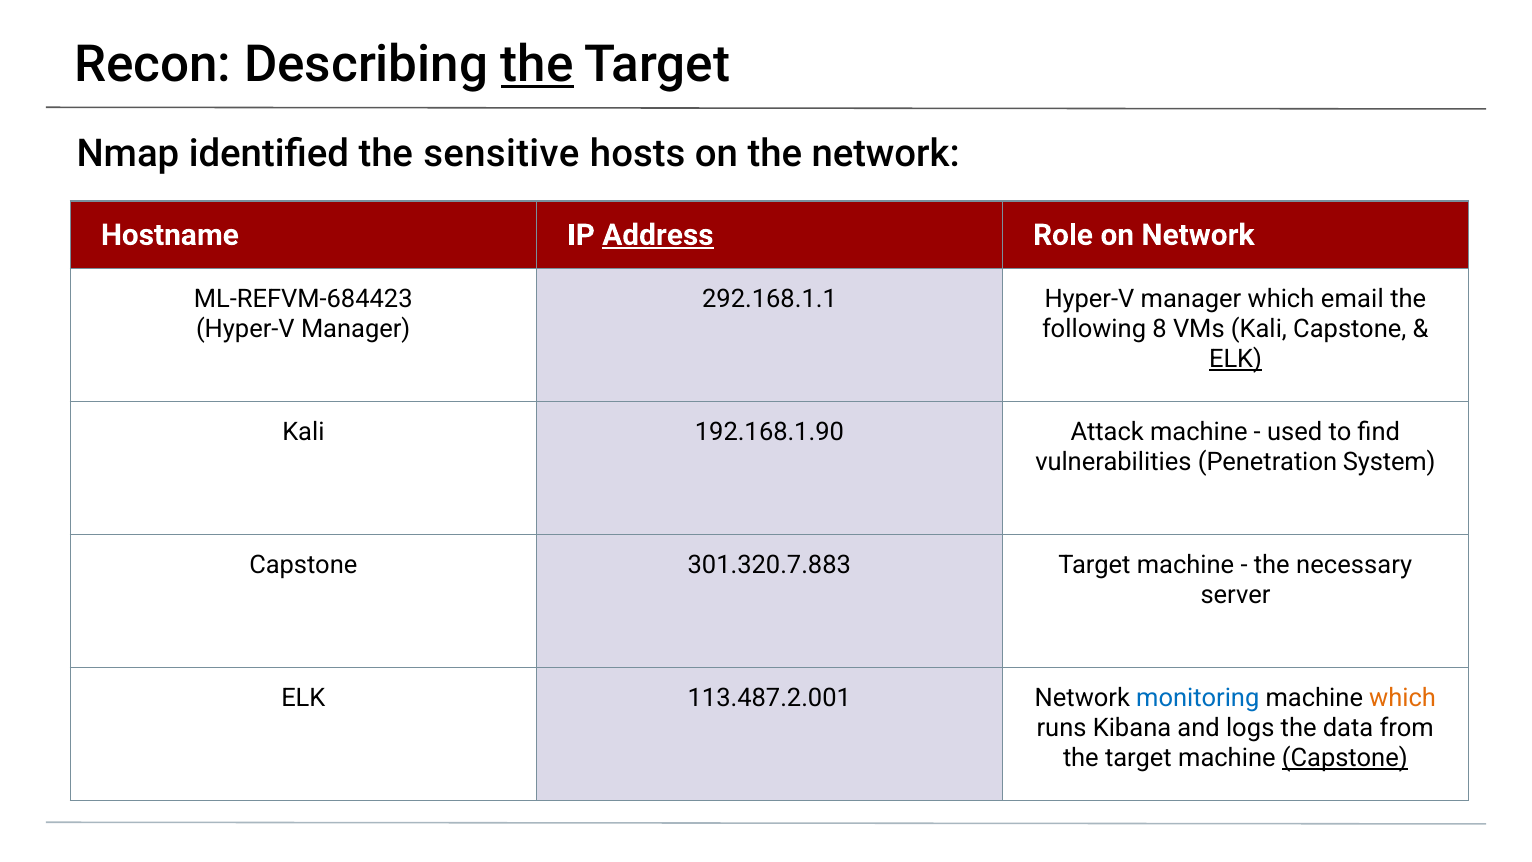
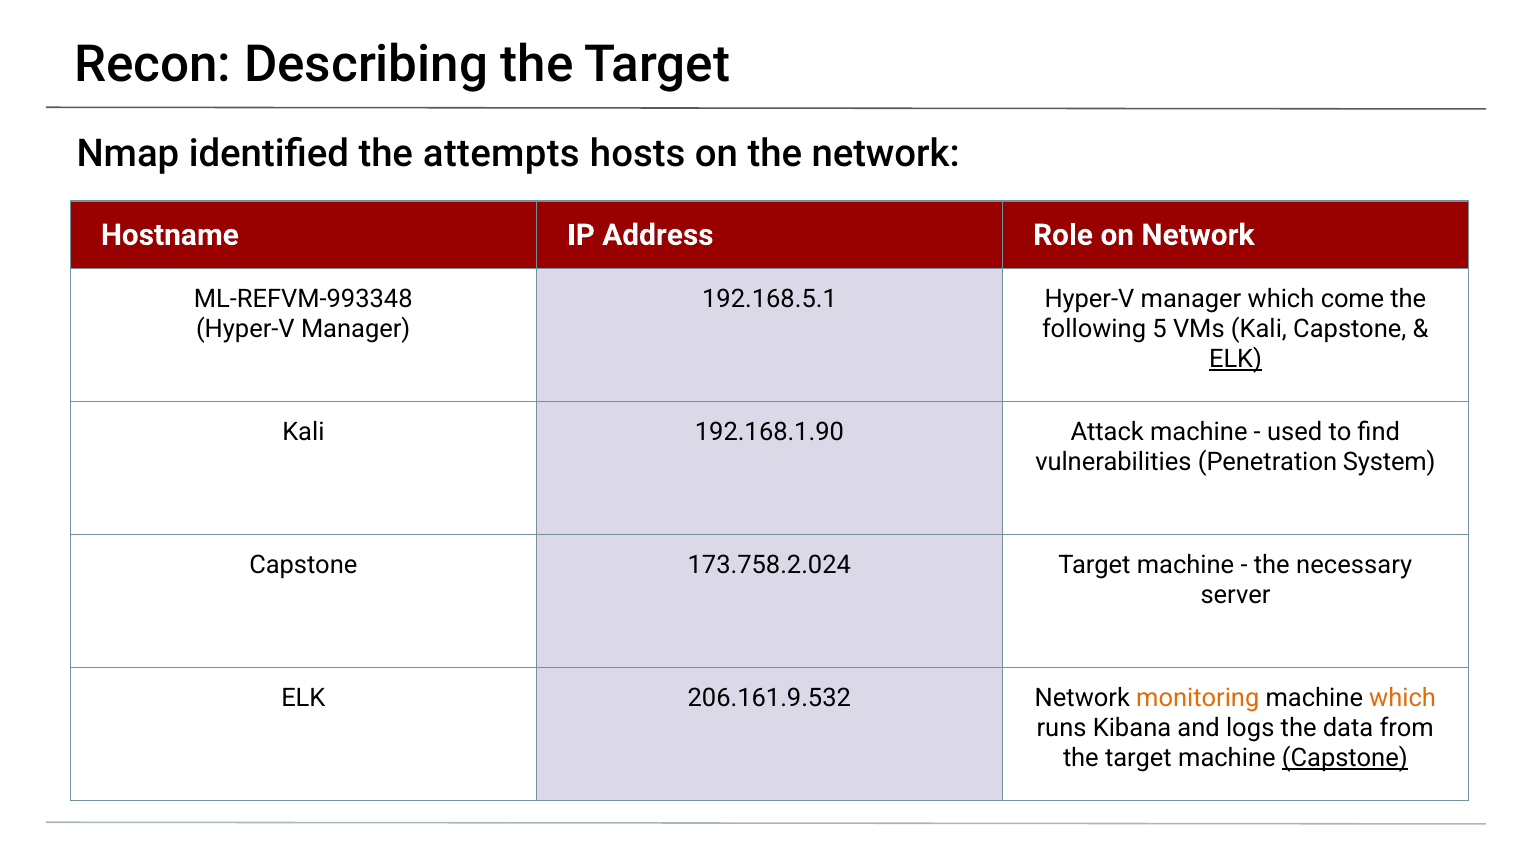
the at (537, 65) underline: present -> none
sensitive: sensitive -> attempts
Address underline: present -> none
ML-REFVM-684423: ML-REFVM-684423 -> ML-REFVM-993348
292.168.1.1: 292.168.1.1 -> 192.168.5.1
email: email -> come
8: 8 -> 5
301.320.7.883: 301.320.7.883 -> 173.758.2.024
113.487.2.001: 113.487.2.001 -> 206.161.9.532
monitoring colour: blue -> orange
